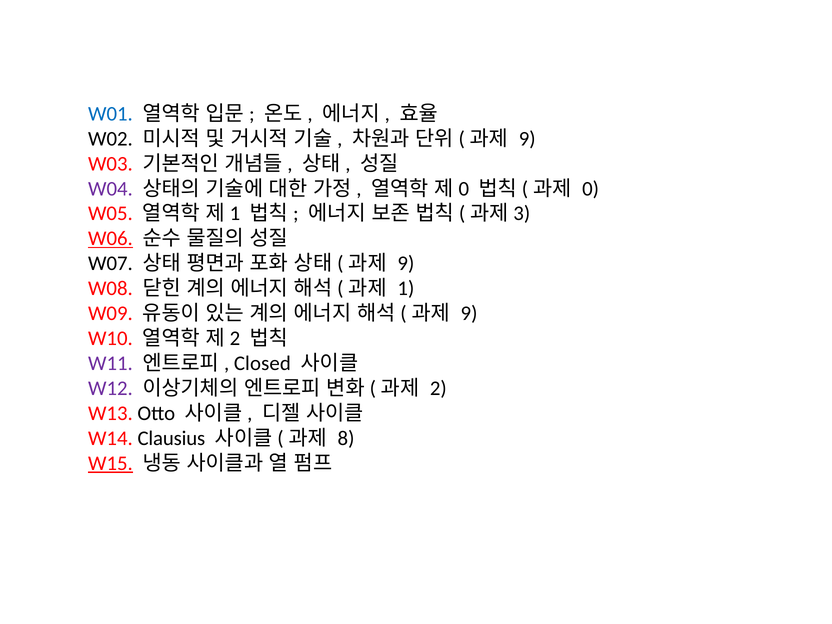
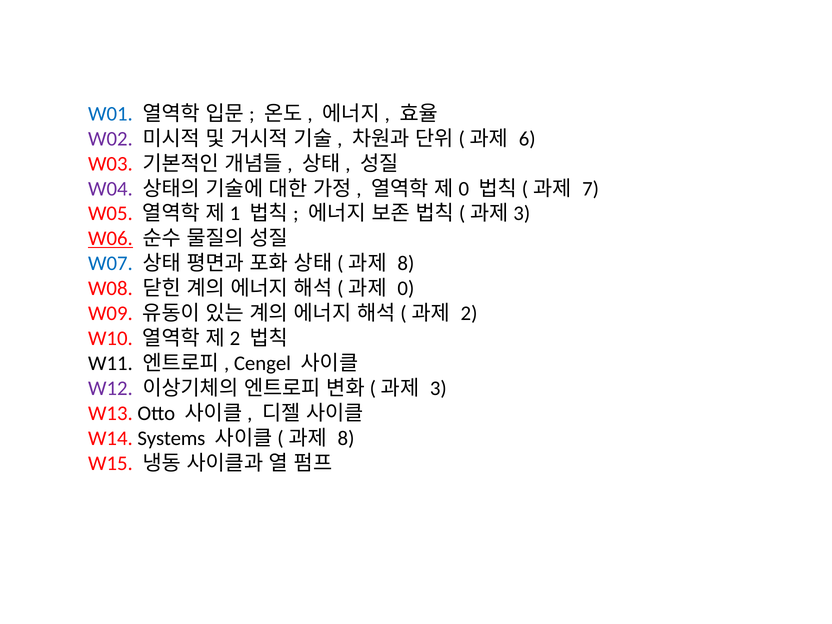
W02 colour: black -> purple
9 at (527, 139): 9 -> 6
0: 0 -> 7
W07 colour: black -> blue
9 at (406, 264): 9 -> 8
1: 1 -> 0
9 at (469, 313): 9 -> 2
W11 colour: purple -> black
Closed: Closed -> Cengel
2: 2 -> 3
Clausius: Clausius -> Systems
W15 underline: present -> none
